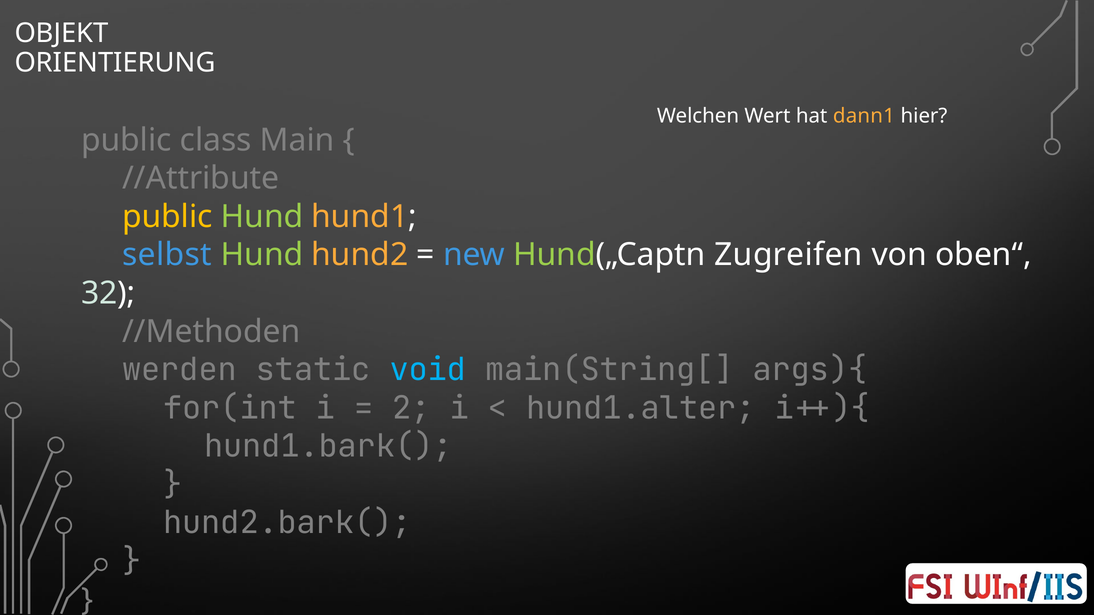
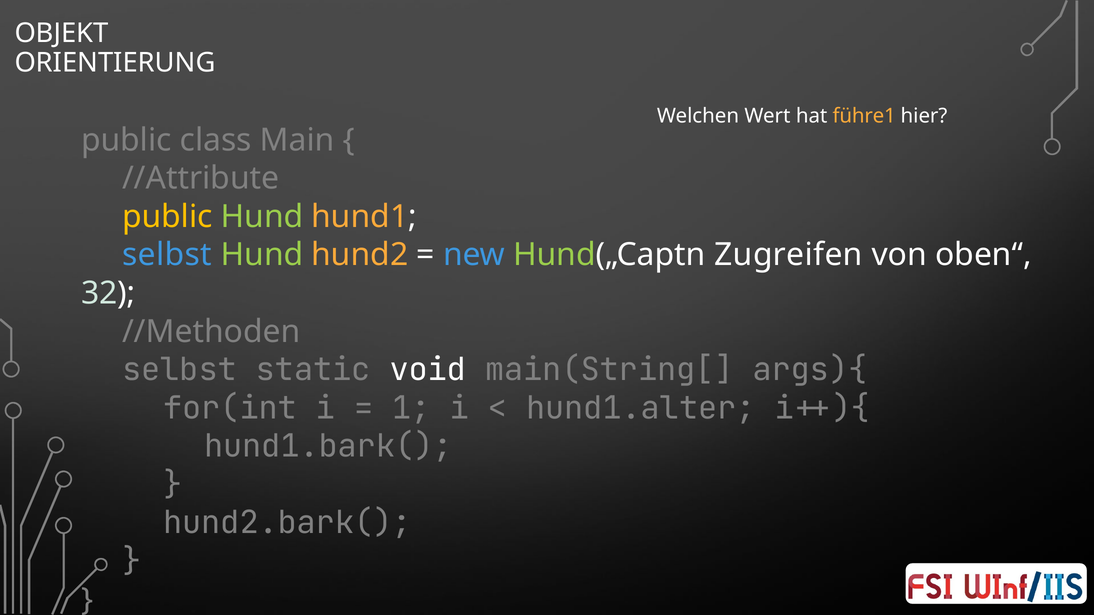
dann1: dann1 -> führe1
werden at (179, 370): werden -> selbst
void colour: light blue -> white
2: 2 -> 1
